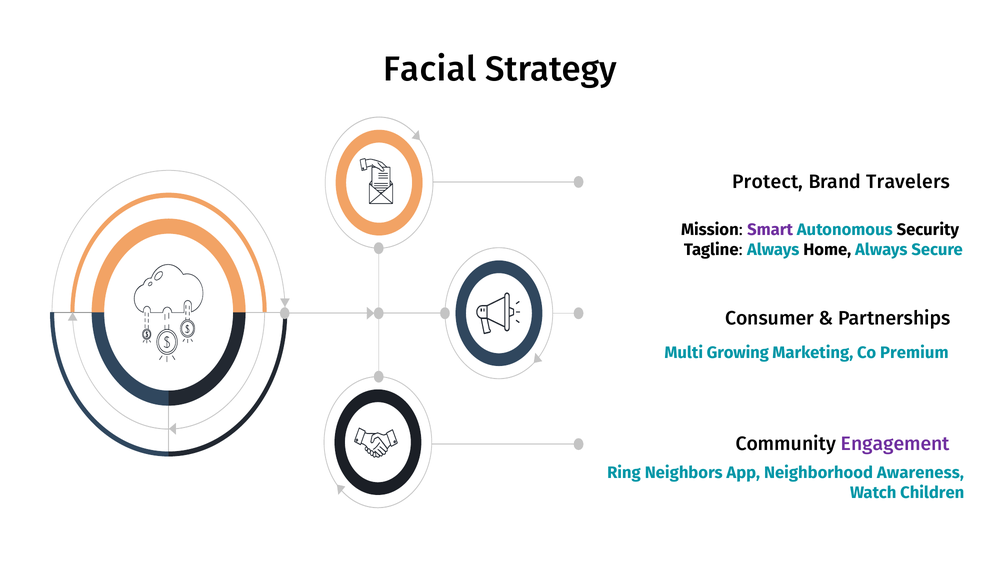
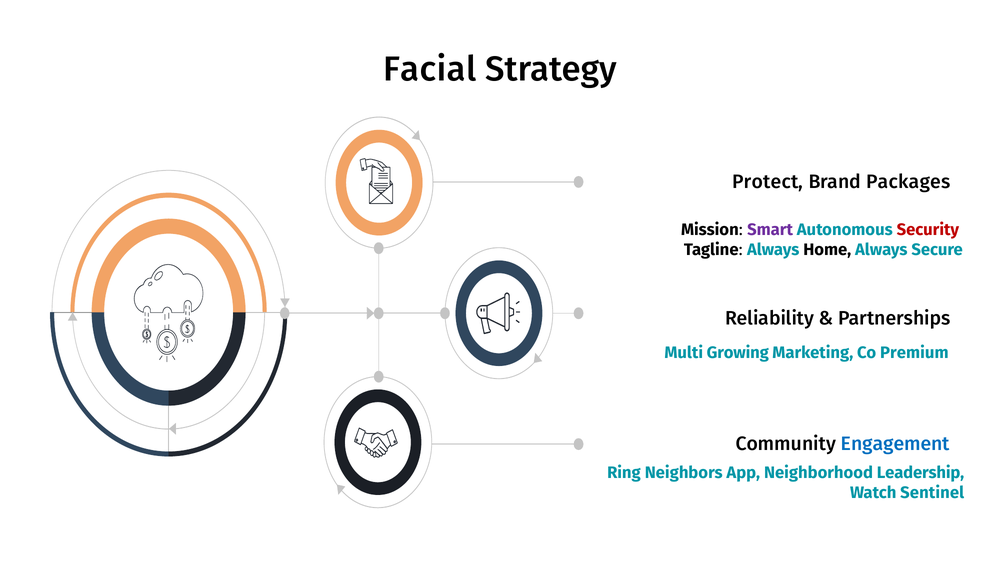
Travelers: Travelers -> Packages
Security colour: black -> red
Consumer: Consumer -> Reliability
Engagement colour: purple -> blue
Awareness: Awareness -> Leadership
Children: Children -> Sentinel
